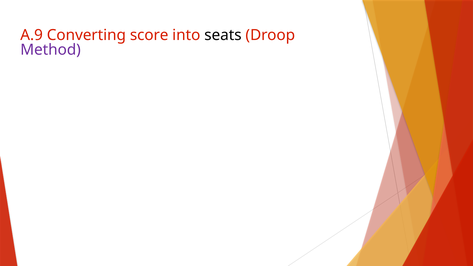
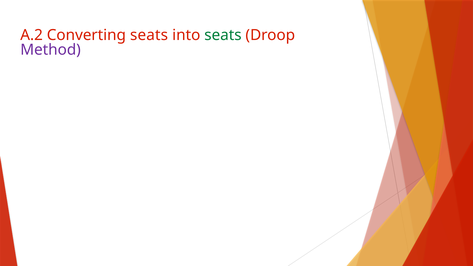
A.9: A.9 -> A.2
Converting score: score -> seats
seats at (223, 35) colour: black -> green
